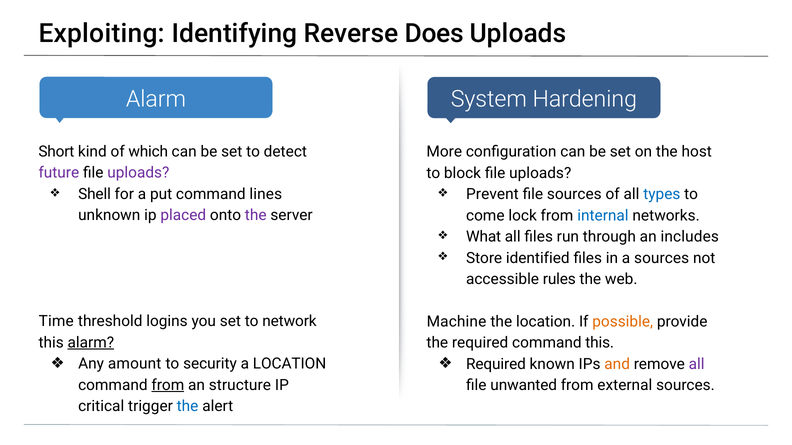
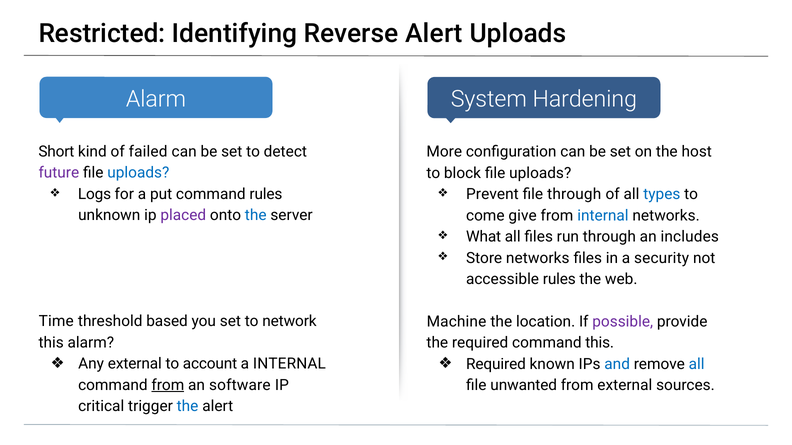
Exploiting: Exploiting -> Restricted
Reverse Does: Does -> Alert
which: which -> failed
uploads at (138, 173) colour: purple -> blue
Shell: Shell -> Logs
command lines: lines -> rules
file sources: sources -> through
the at (256, 216) colour: purple -> blue
lock: lock -> give
Store identified: identified -> networks
a sources: sources -> security
logins: logins -> based
possible colour: orange -> purple
alarm at (91, 343) underline: present -> none
Any amount: amount -> external
security: security -> account
a LOCATION: LOCATION -> INTERNAL
and colour: orange -> blue
all at (697, 364) colour: purple -> blue
structure: structure -> software
